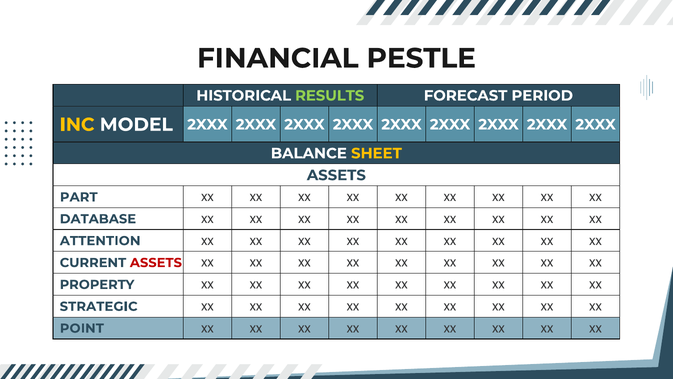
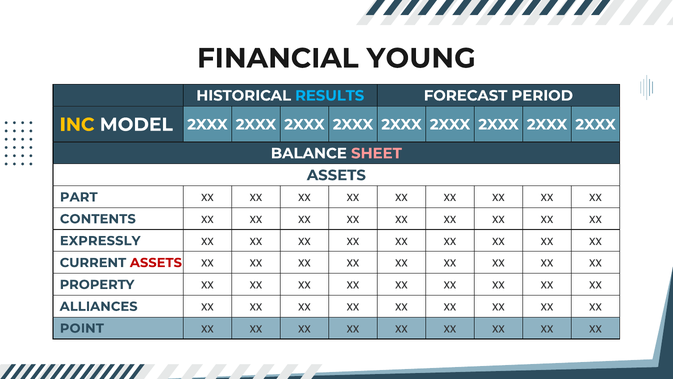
PESTLE: PESTLE -> YOUNG
RESULTS colour: light green -> light blue
SHEET colour: yellow -> pink
DATABASE: DATABASE -> CONTENTS
ATTENTION: ATTENTION -> EXPRESSLY
STRATEGIC: STRATEGIC -> ALLIANCES
